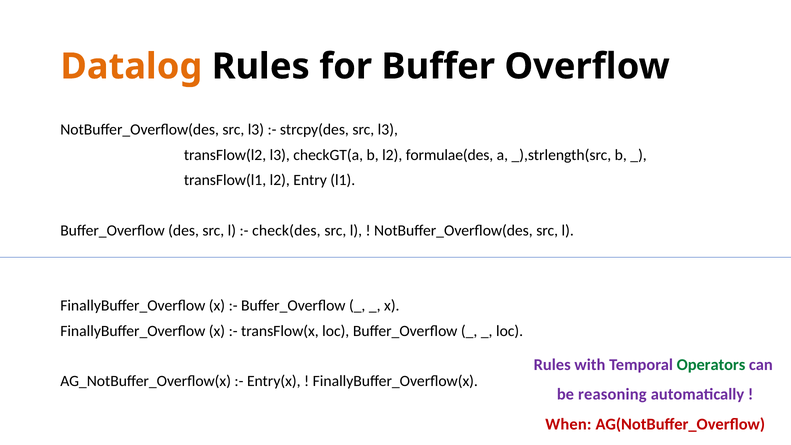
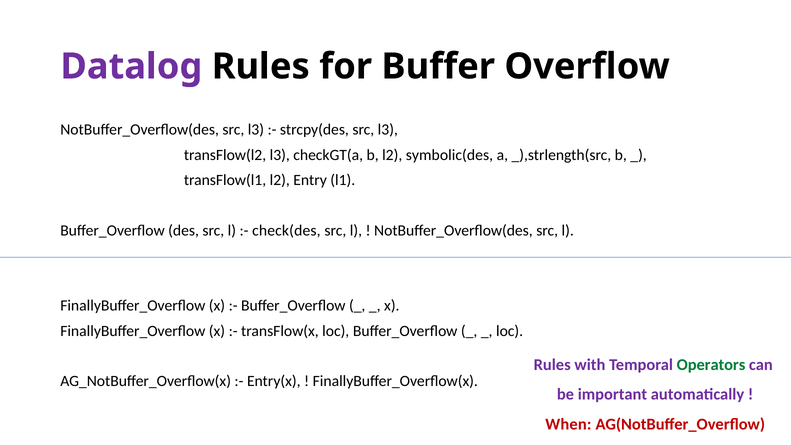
Datalog colour: orange -> purple
formulae(des: formulae(des -> symbolic(des
reasoning: reasoning -> important
